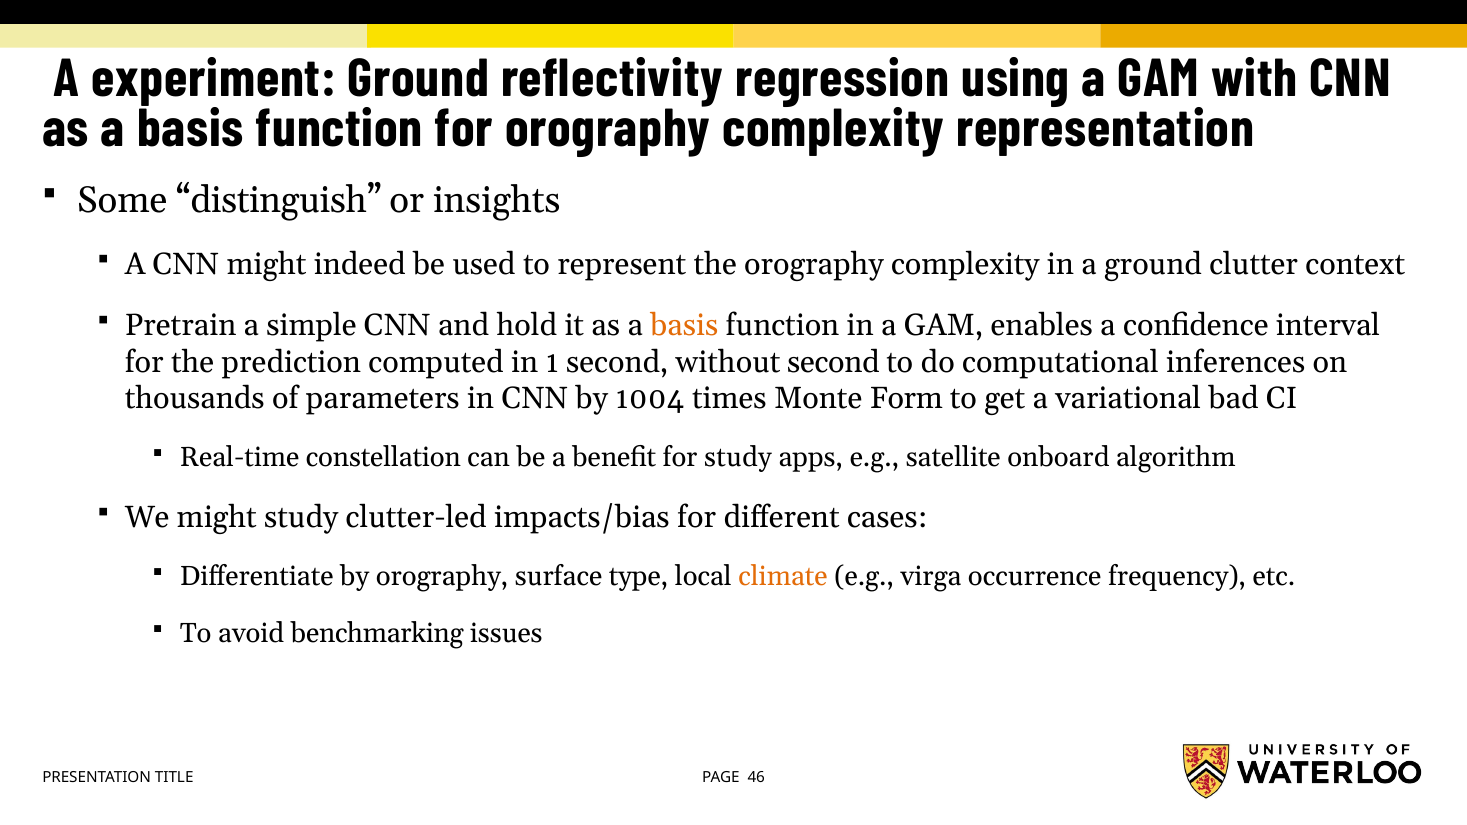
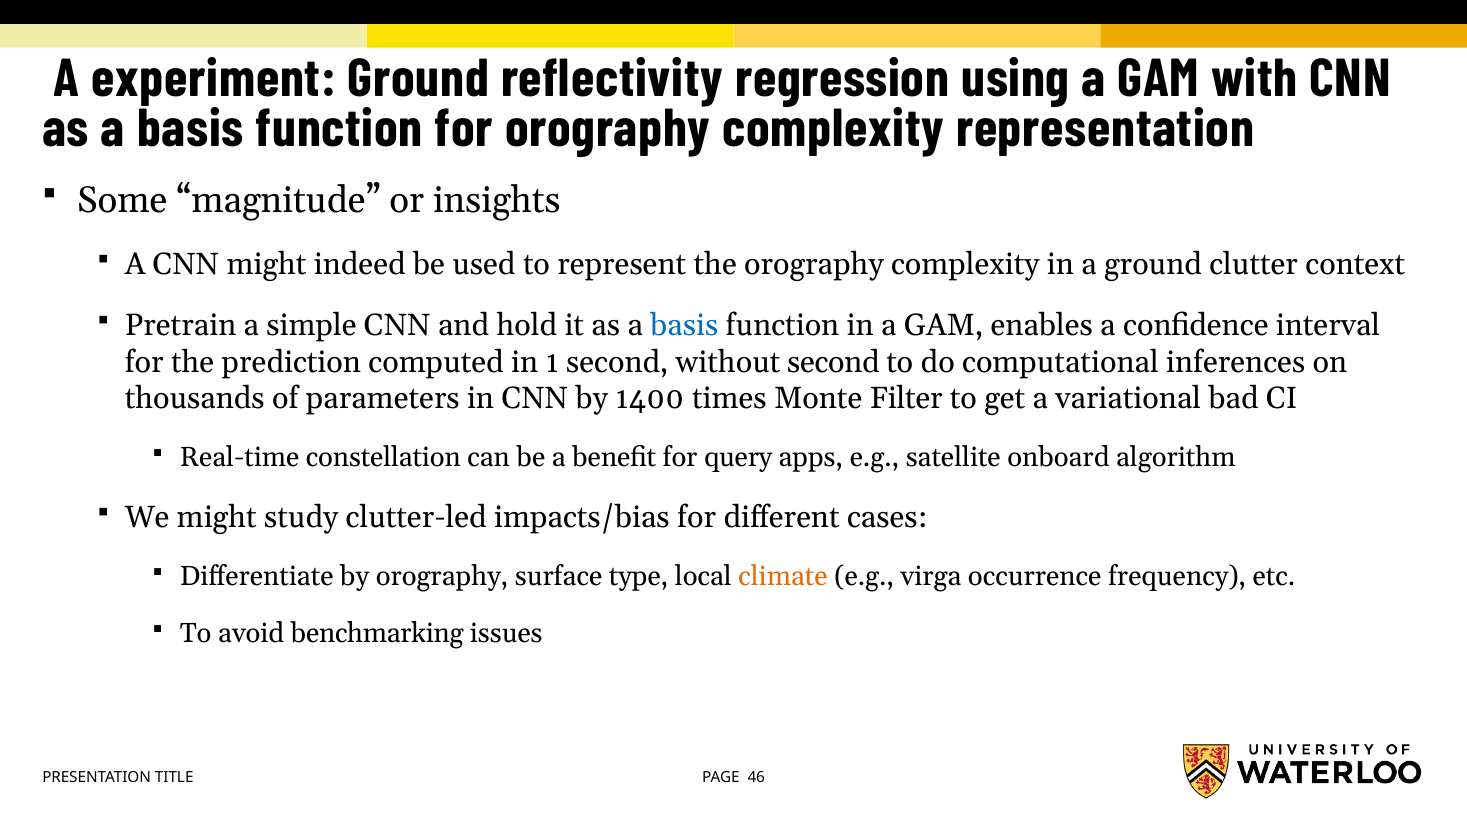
distinguish: distinguish -> magnitude
basis at (684, 326) colour: orange -> blue
1004: 1004 -> 1400
Form: Form -> Filter
for study: study -> query
